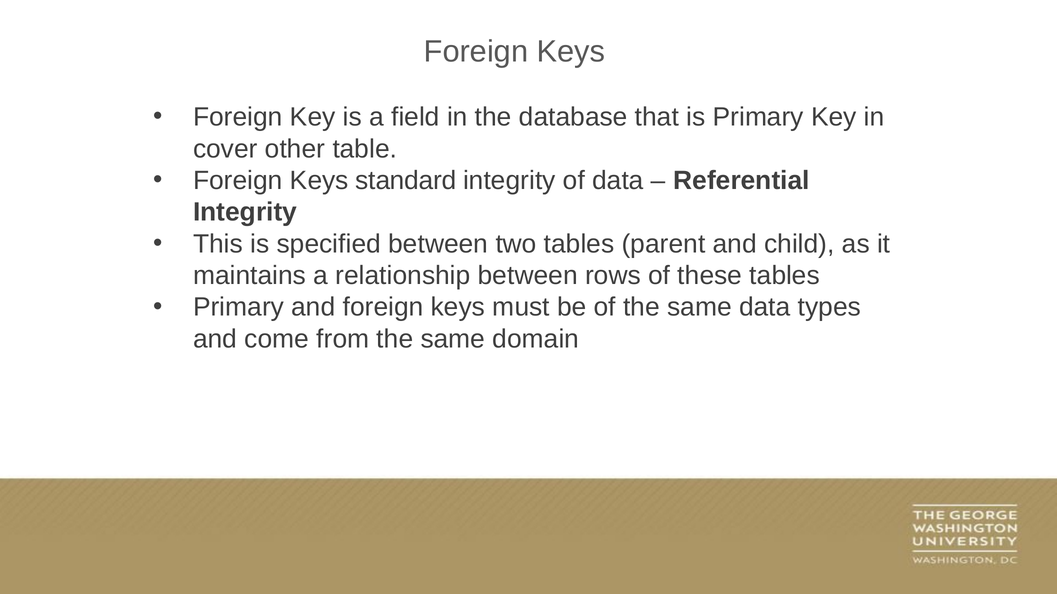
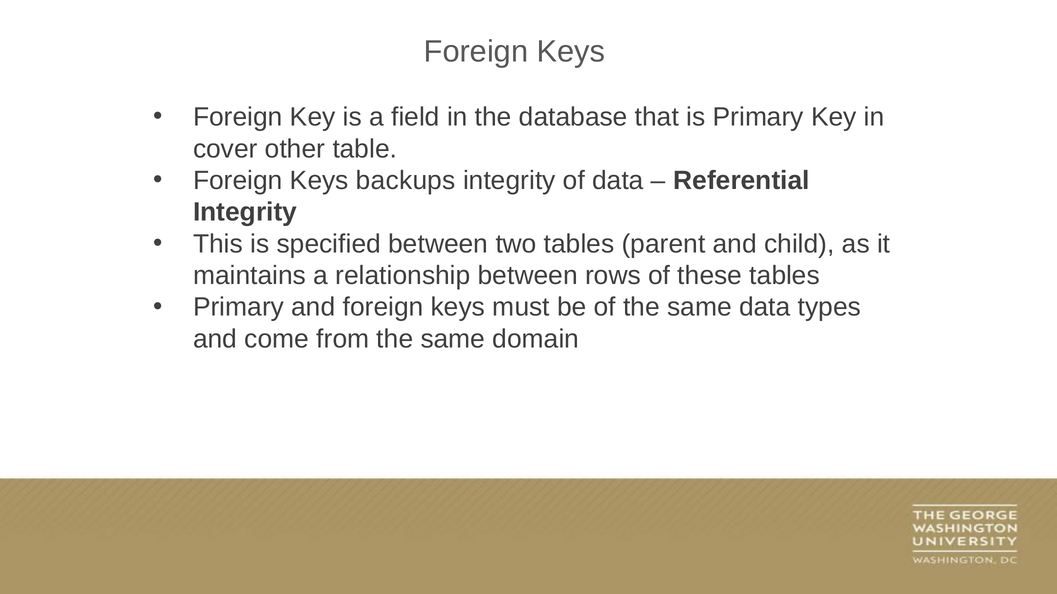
standard: standard -> backups
